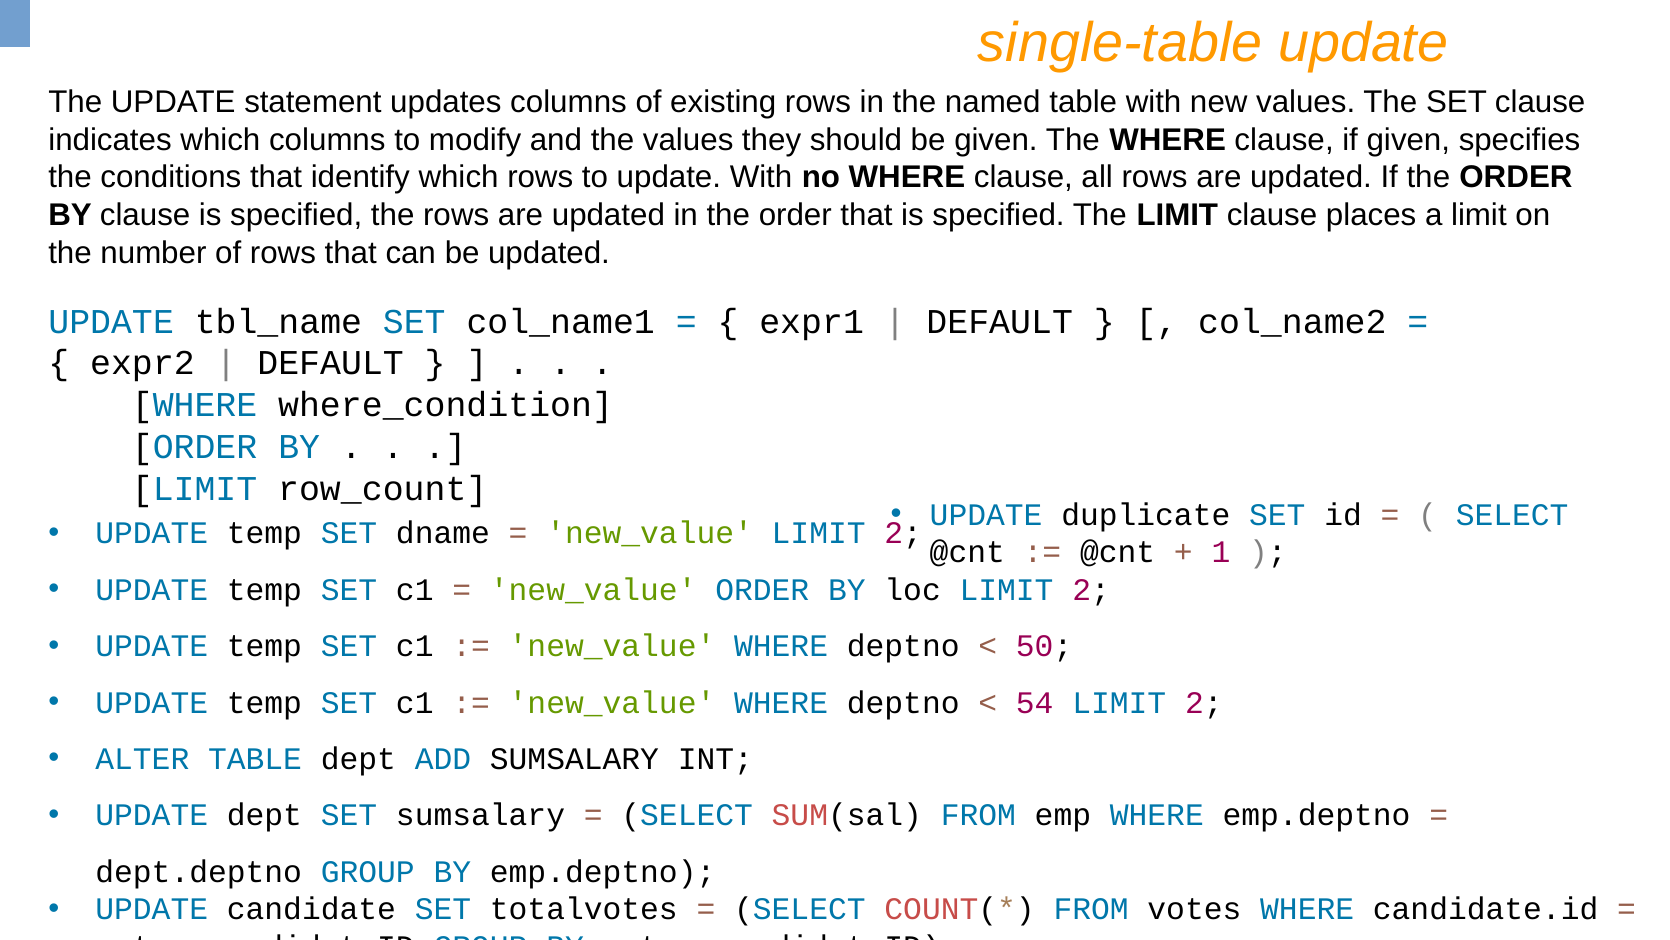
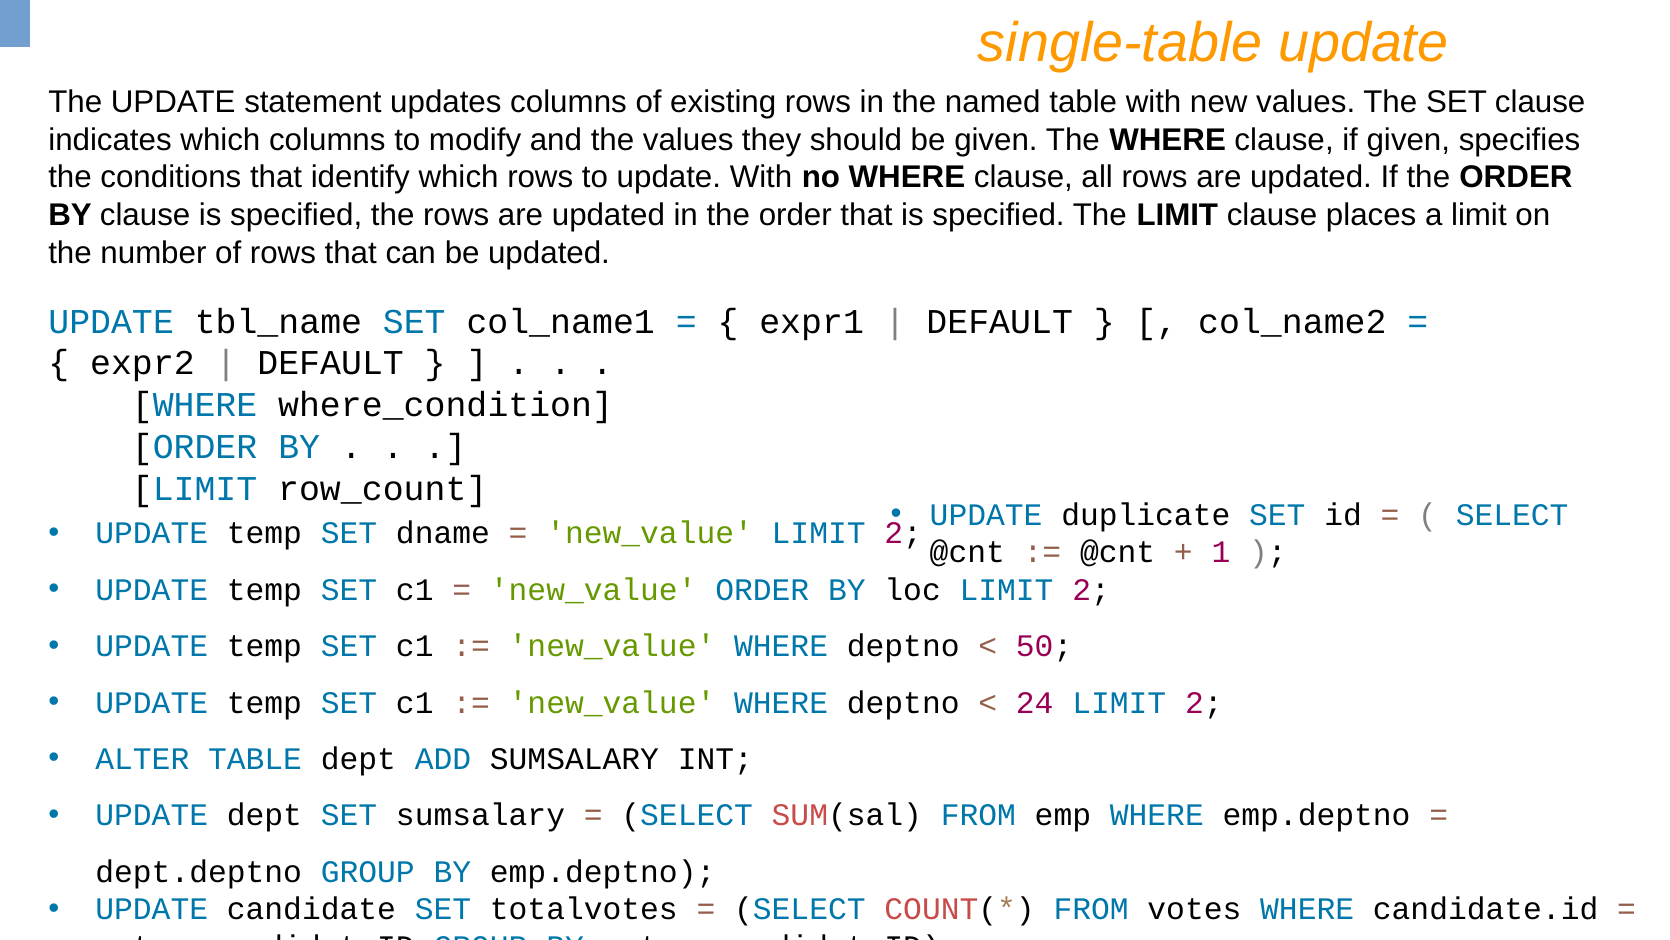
54: 54 -> 24
